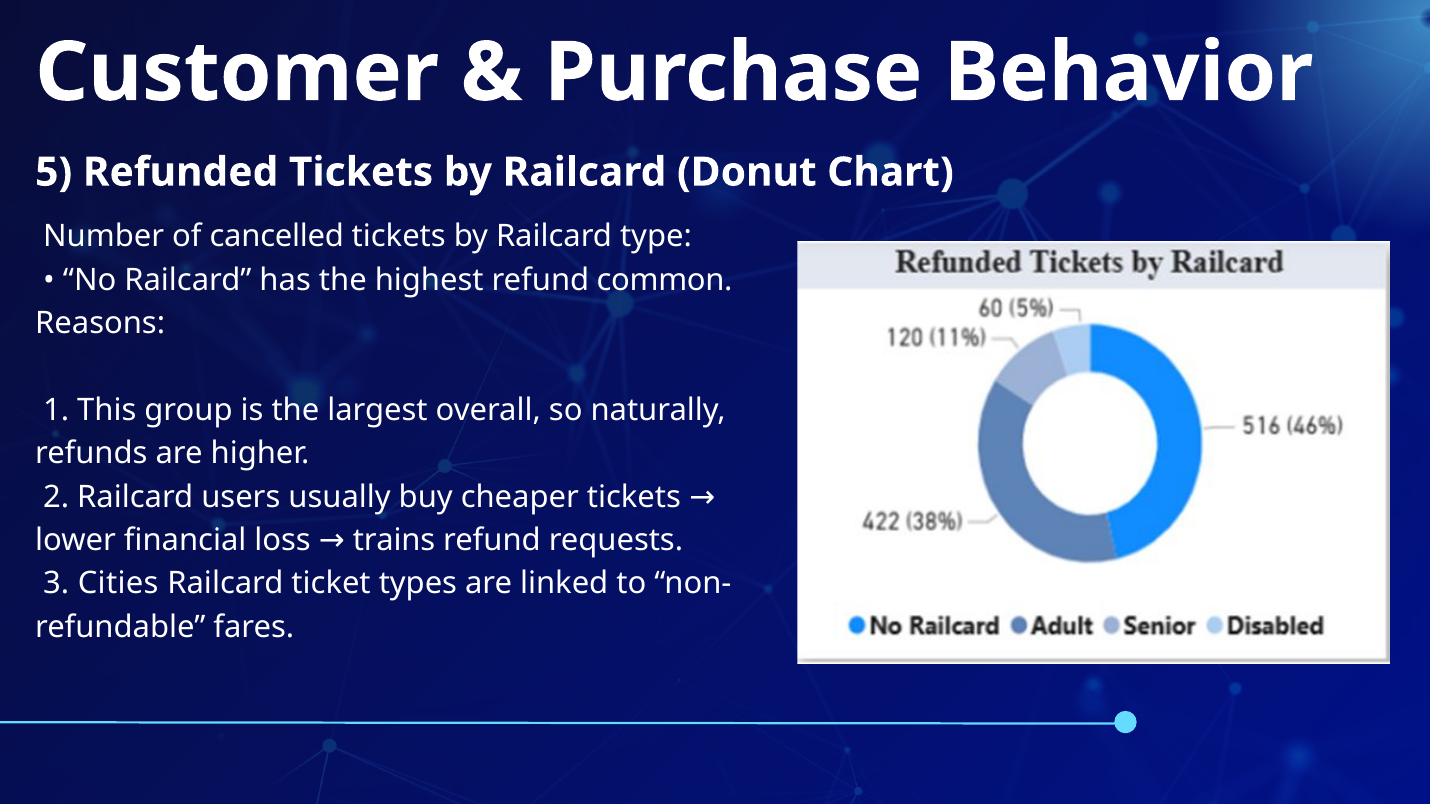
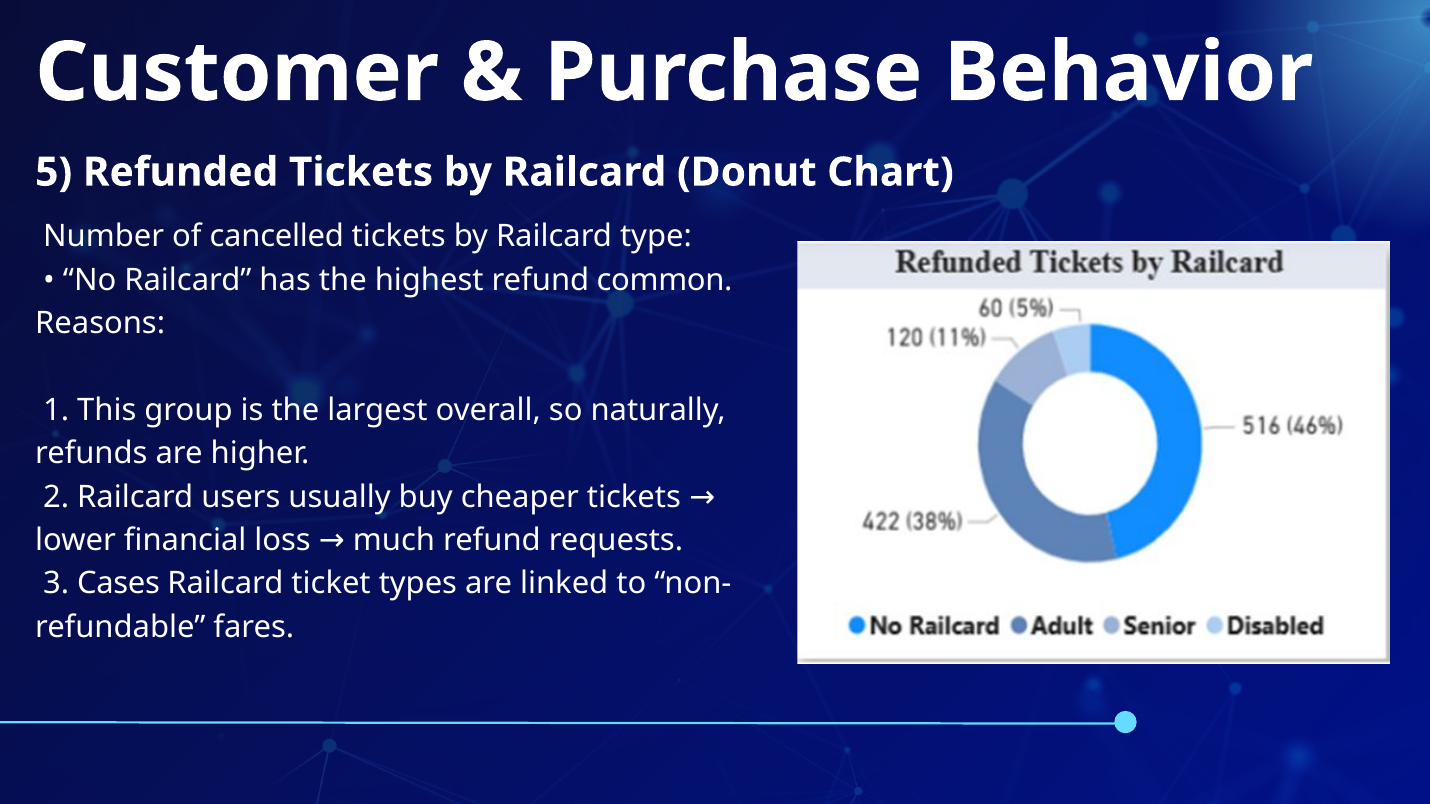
trains: trains -> much
Cities: Cities -> Cases
